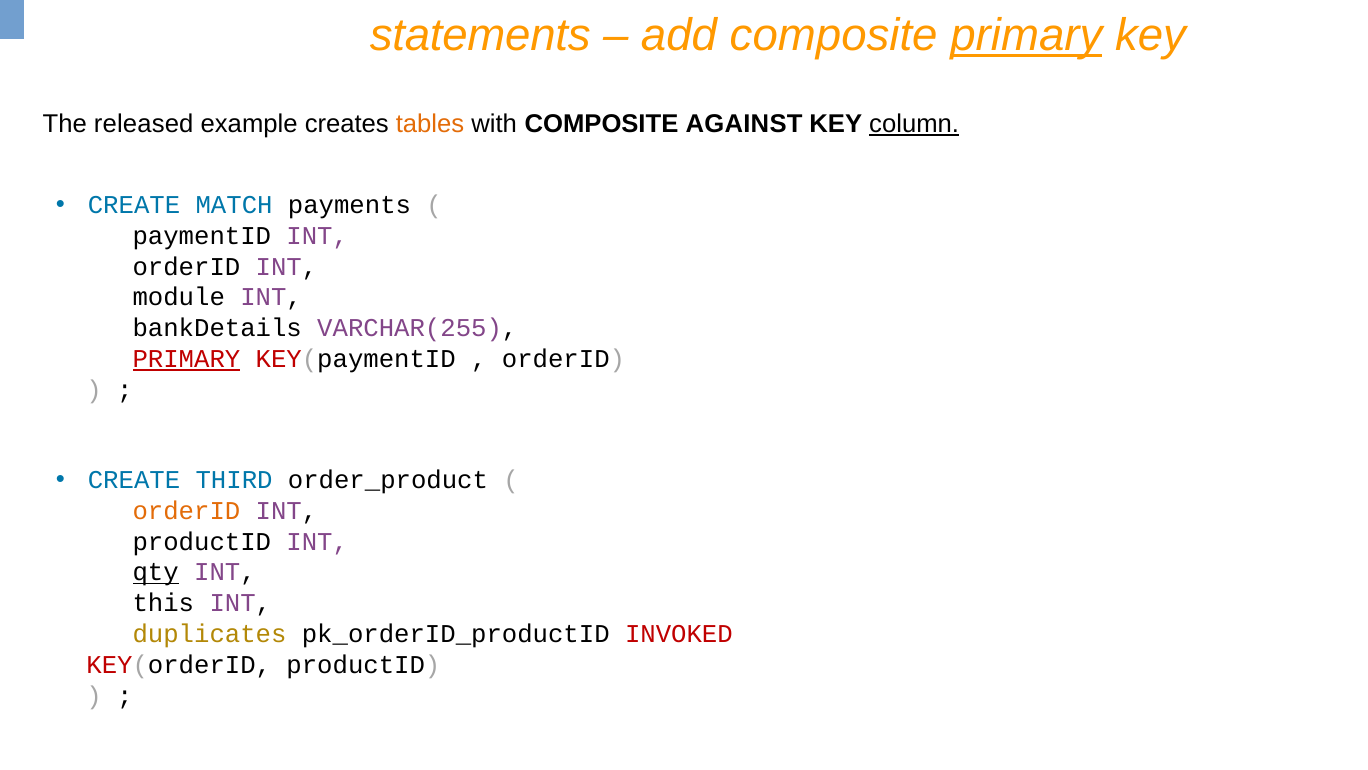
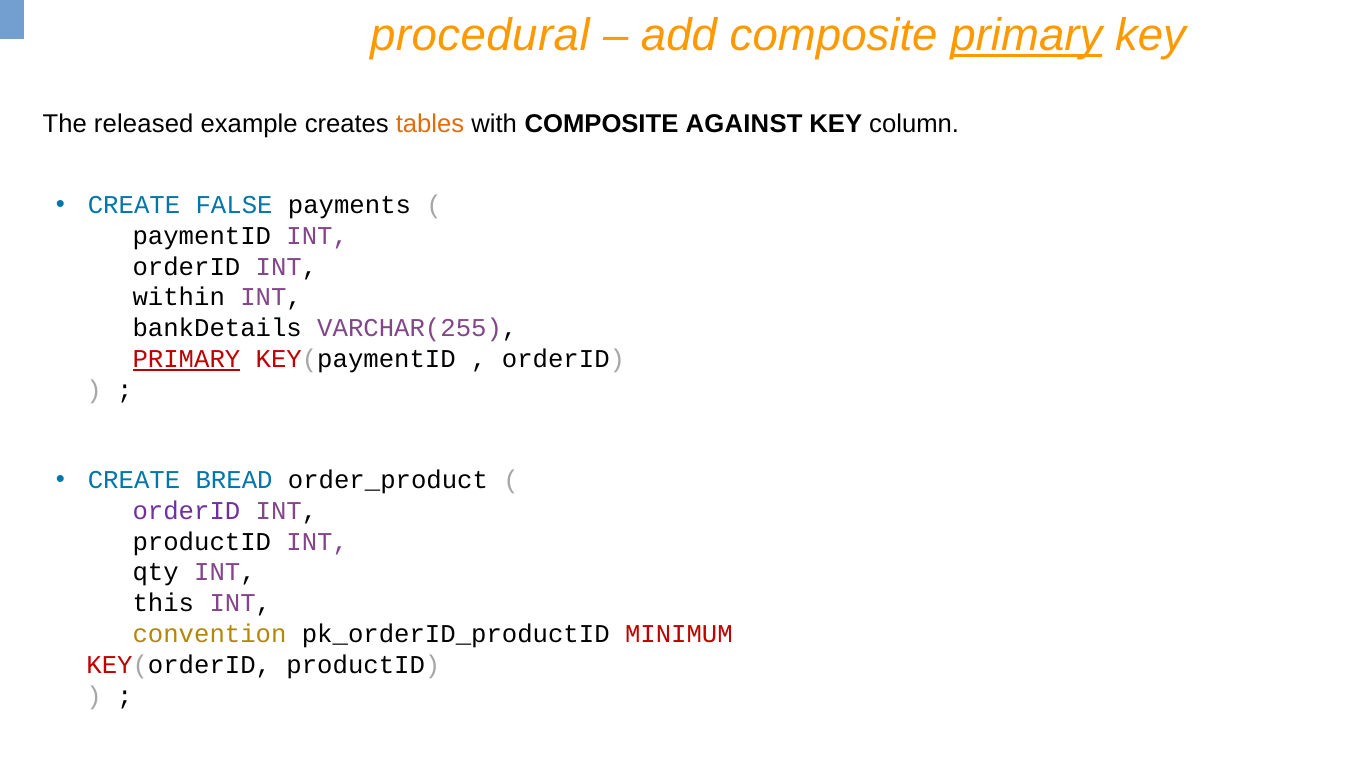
statements: statements -> procedural
column underline: present -> none
MATCH: MATCH -> FALSE
module: module -> within
THIRD: THIRD -> BREAD
orderID at (186, 510) colour: orange -> purple
qty underline: present -> none
duplicates: duplicates -> convention
INVOKED: INVOKED -> MINIMUM
